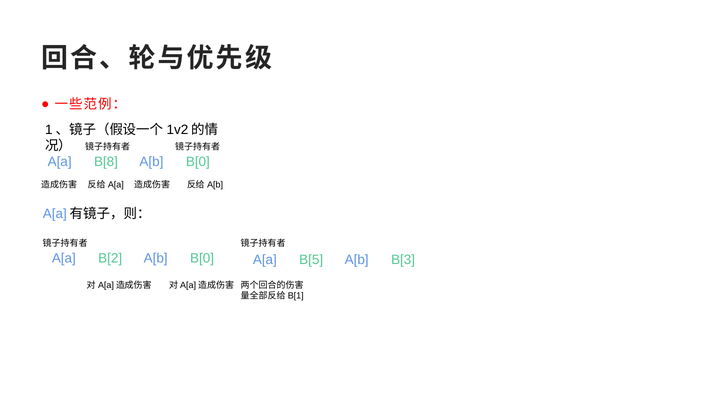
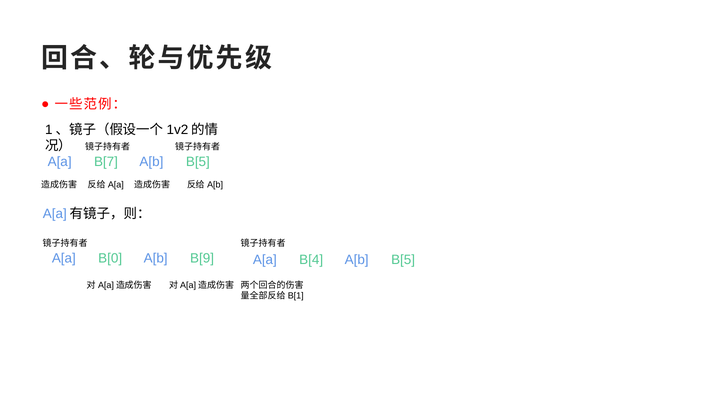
B[8: B[8 -> B[7
B[0 at (198, 162): B[0 -> B[5
B[2: B[2 -> B[0
B[0 at (202, 258): B[0 -> B[9
B[5: B[5 -> B[4
B[3 at (403, 260): B[3 -> B[5
